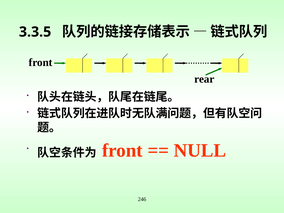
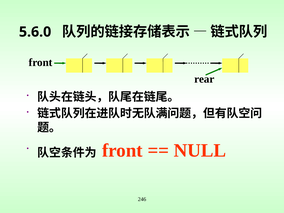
3.3.5: 3.3.5 -> 5.6.0
